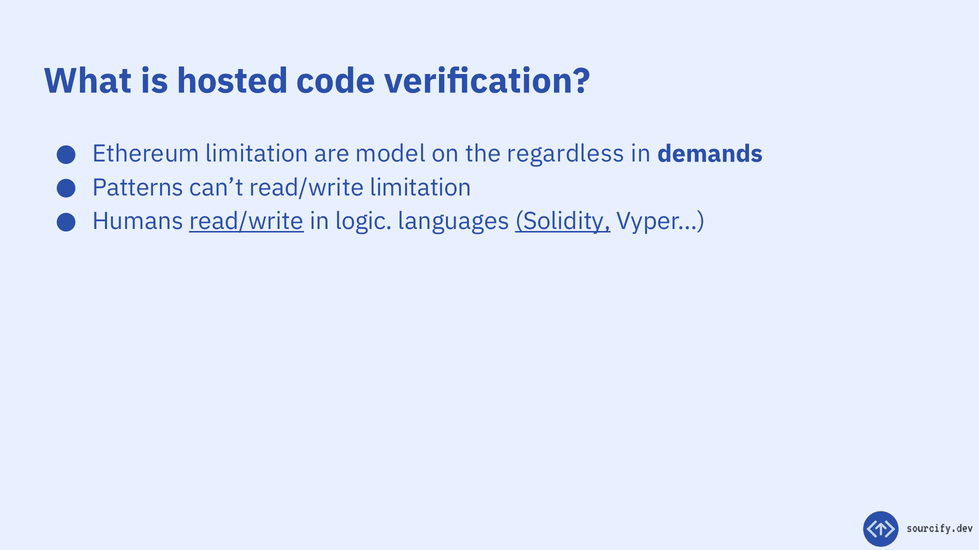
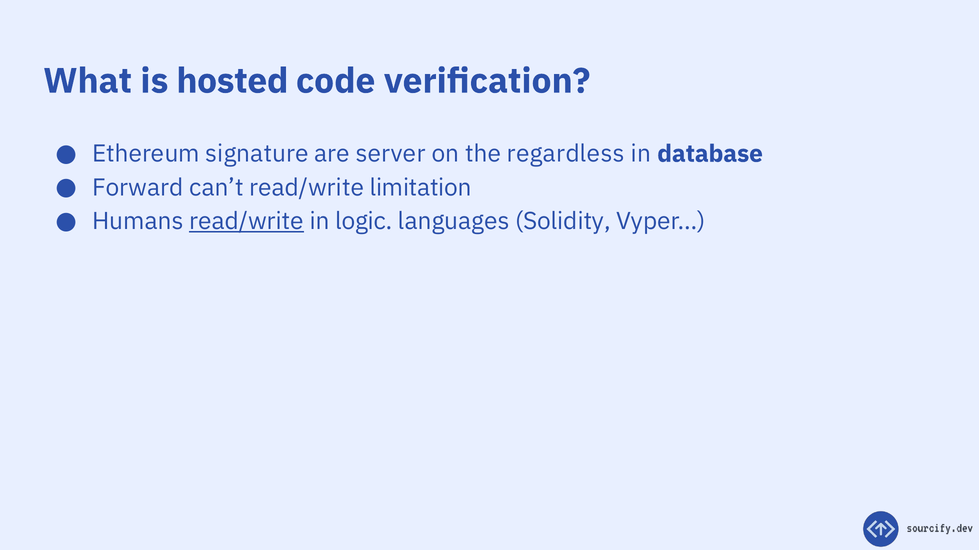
Ethereum limitation: limitation -> signature
model: model -> server
demands: demands -> database
Patterns: Patterns -> Forward
Solidity underline: present -> none
